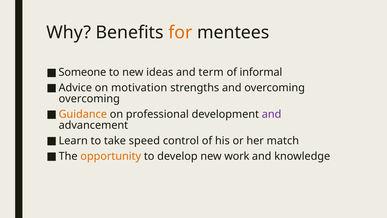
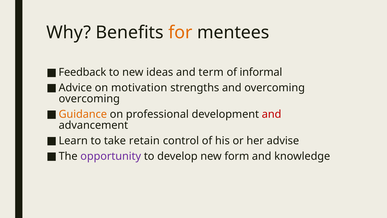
Someone: Someone -> Feedback
and at (272, 114) colour: purple -> red
speed: speed -> retain
match: match -> advise
opportunity colour: orange -> purple
work: work -> form
